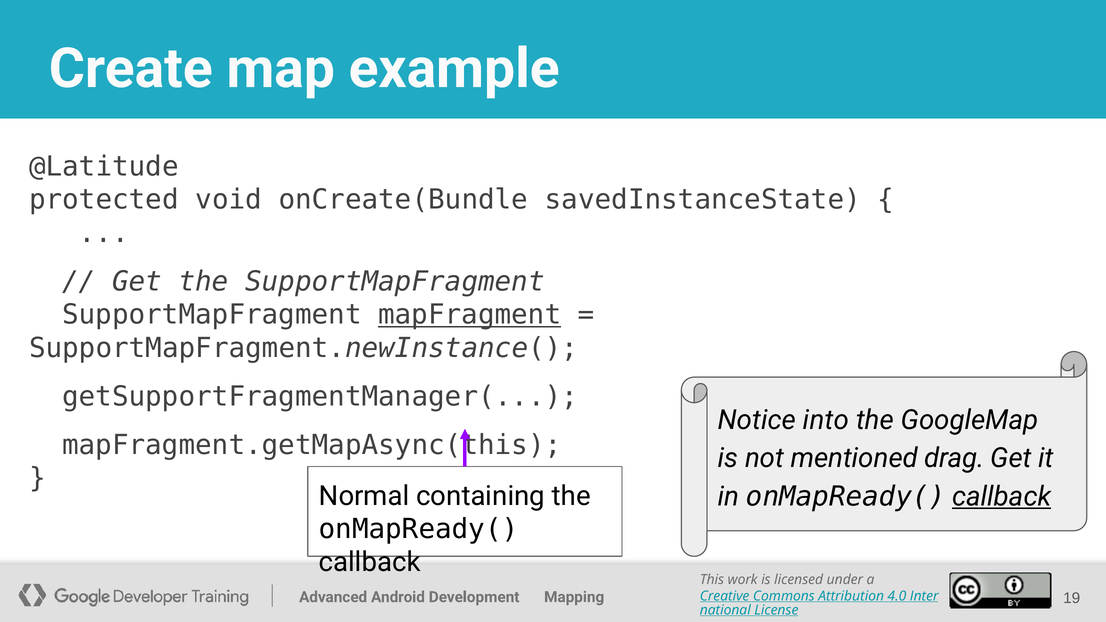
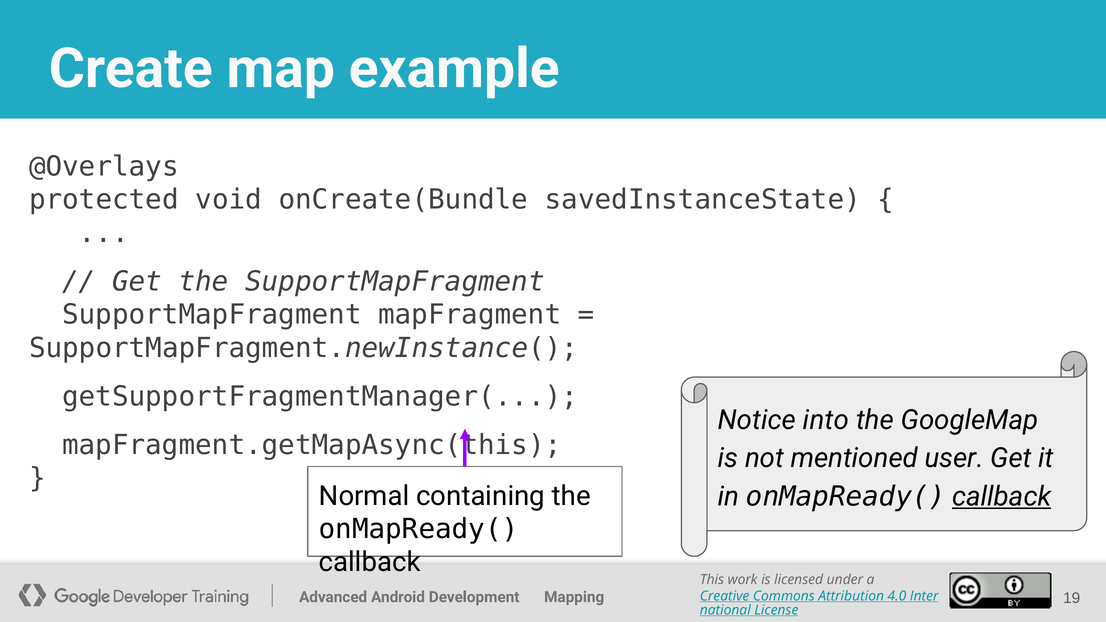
@Latitude: @Latitude -> @Overlays
mapFragment underline: present -> none
drag: drag -> user
